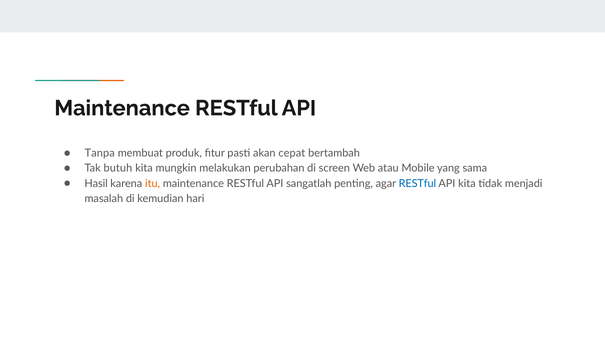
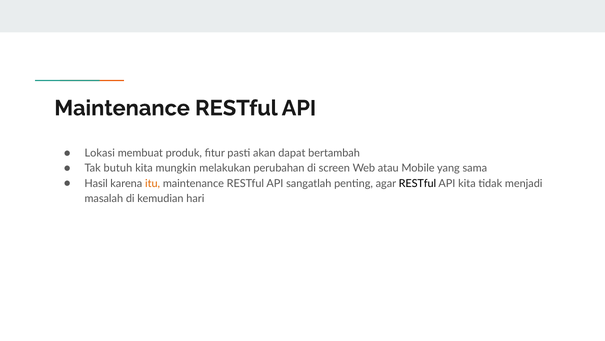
Tanpa: Tanpa -> Lokasi
cepat: cepat -> dapat
RESTful at (417, 183) colour: blue -> black
